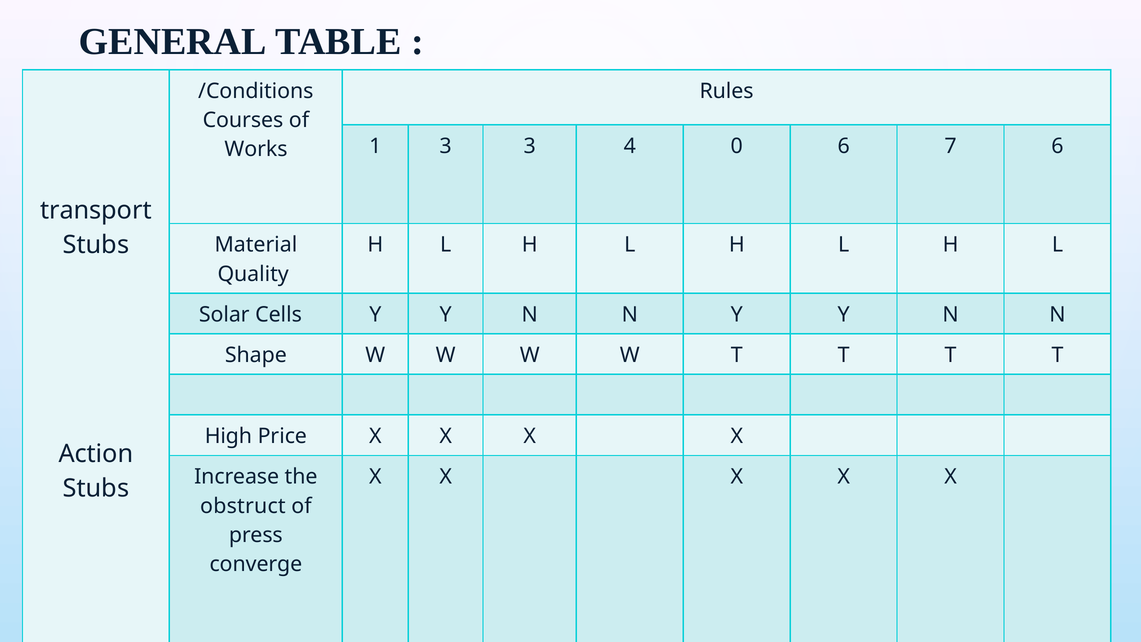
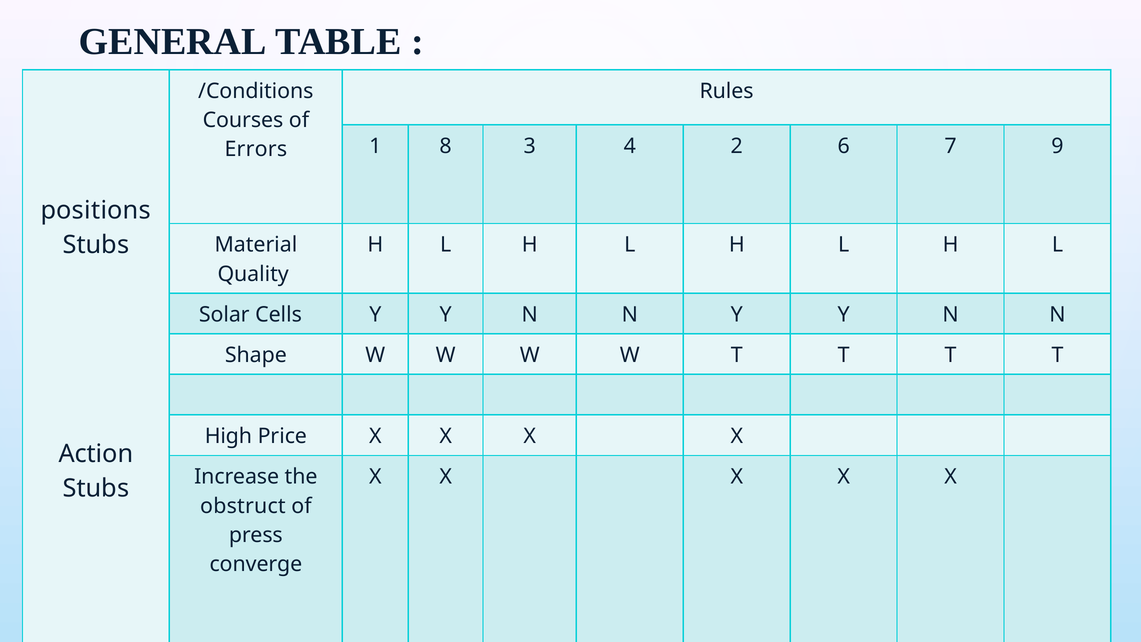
1 3: 3 -> 8
0: 0 -> 2
7 6: 6 -> 9
Works: Works -> Errors
transport: transport -> positions
